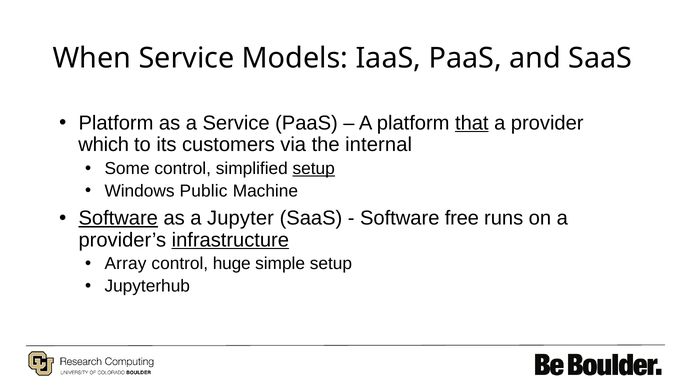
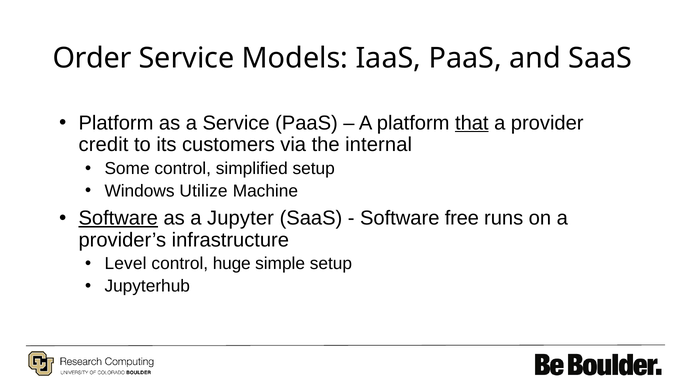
When: When -> Order
which: which -> credit
setup at (314, 168) underline: present -> none
Public: Public -> Utilize
infrastructure underline: present -> none
Array: Array -> Level
